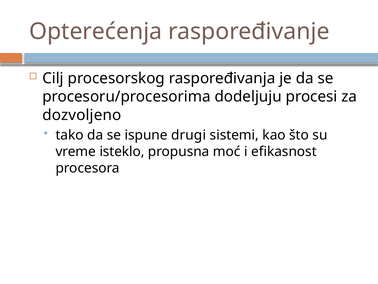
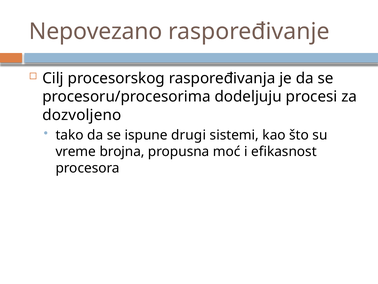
Opterećenja: Opterećenja -> Nepovezano
isteklo: isteklo -> brojna
